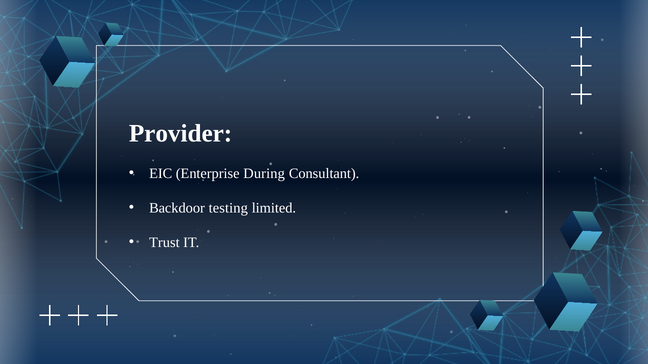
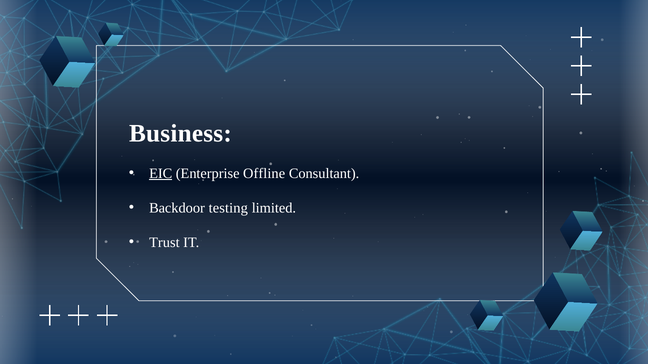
Provider: Provider -> Business
EIC underline: none -> present
During: During -> Offline
